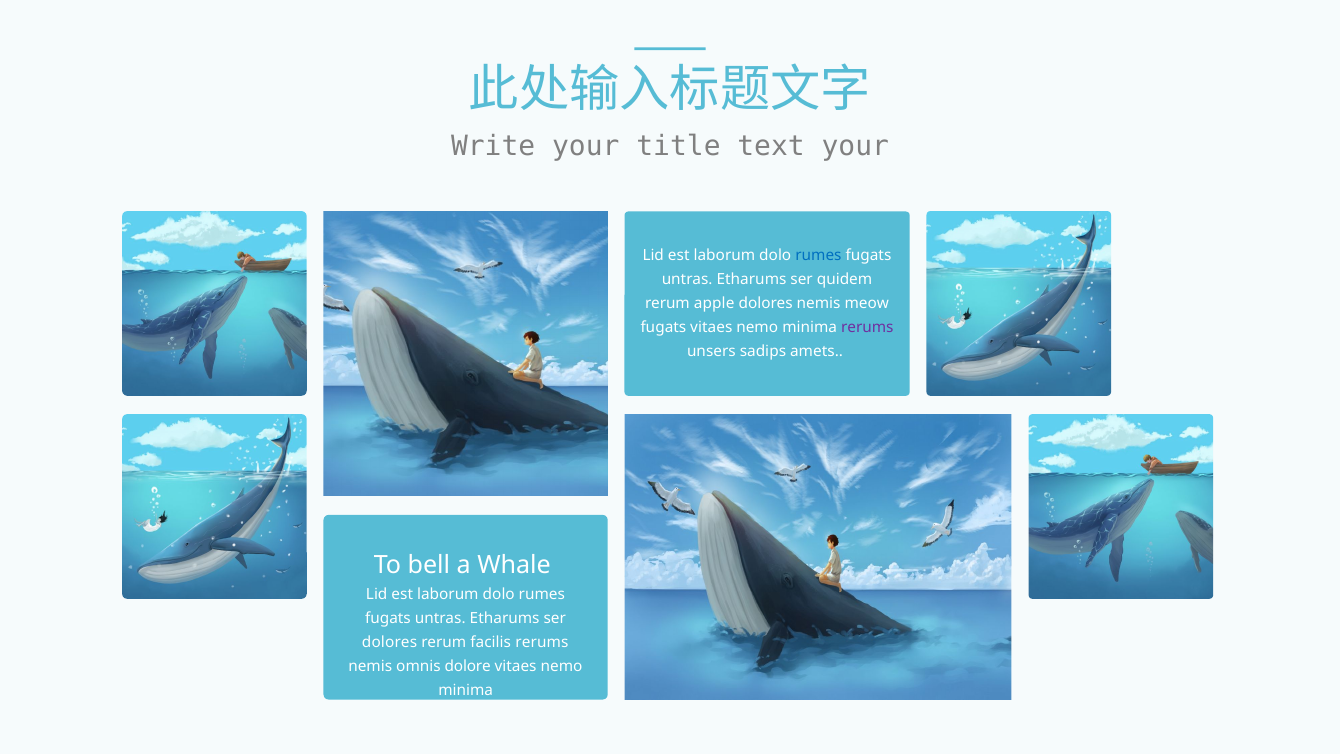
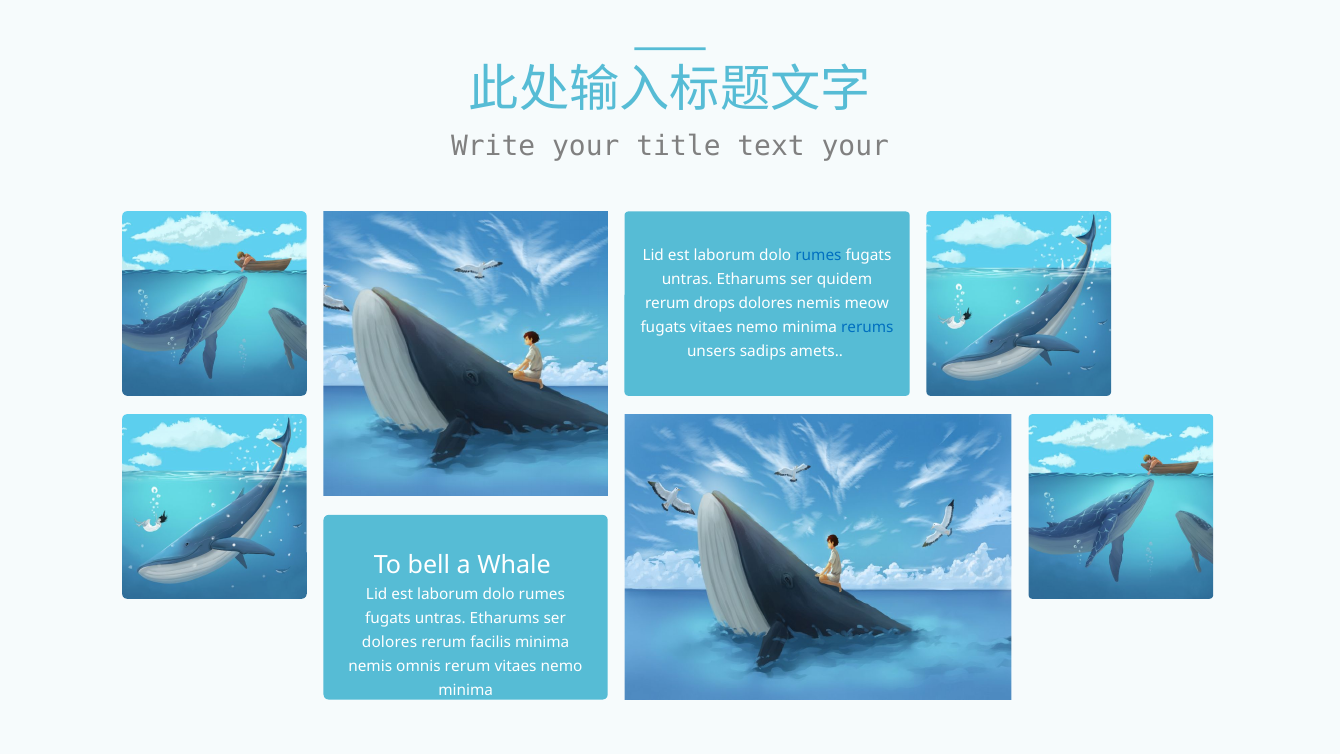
apple: apple -> drops
rerums at (867, 327) colour: purple -> blue
facilis rerums: rerums -> minima
omnis dolore: dolore -> rerum
